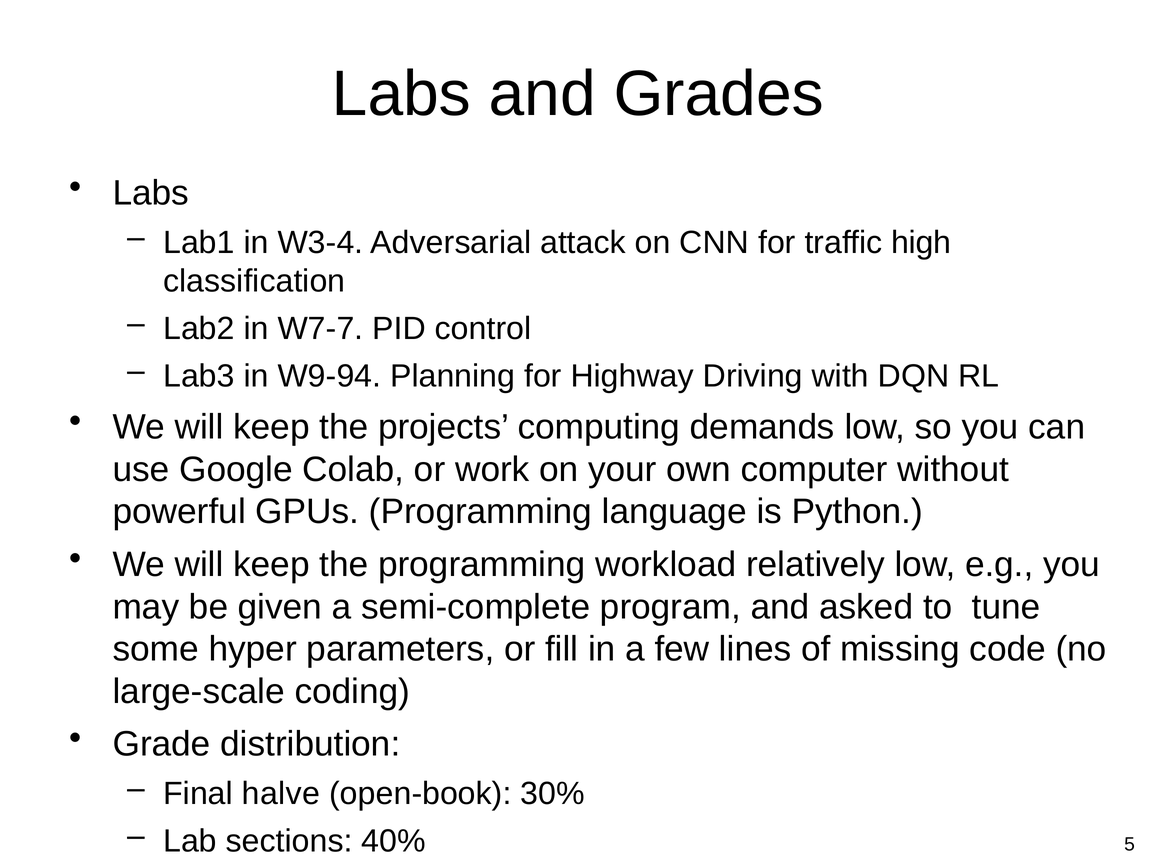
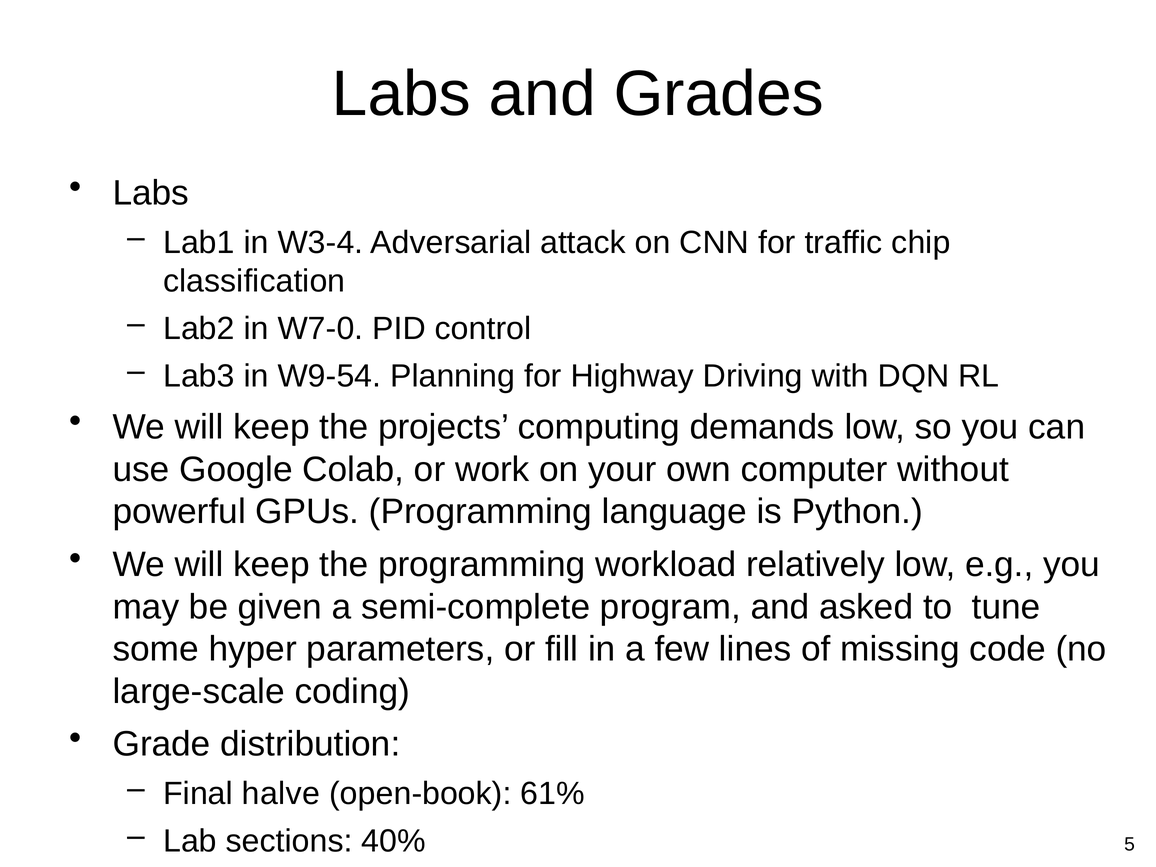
high: high -> chip
W7-7: W7-7 -> W7-0
W9-94: W9-94 -> W9-54
30%: 30% -> 61%
